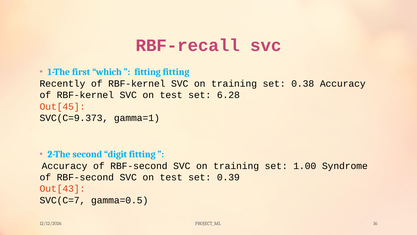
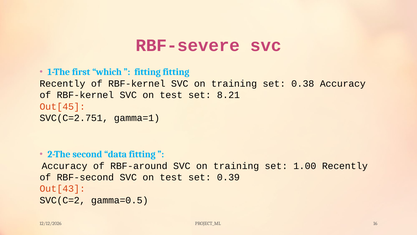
RBF-recall: RBF-recall -> RBF-severe
6.28: 6.28 -> 8.21
SVC(C=9.373: SVC(C=9.373 -> SVC(C=2.751
digit: digit -> data
Accuracy of RBF-second: RBF-second -> RBF-around
1.00 Syndrome: Syndrome -> Recently
SVC(C=7: SVC(C=7 -> SVC(C=2
